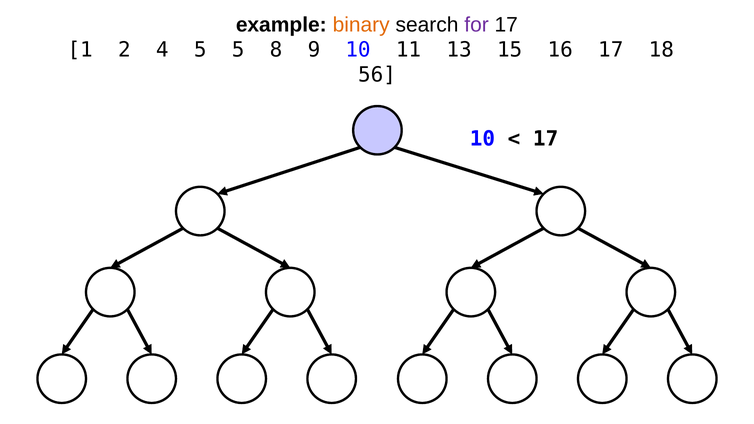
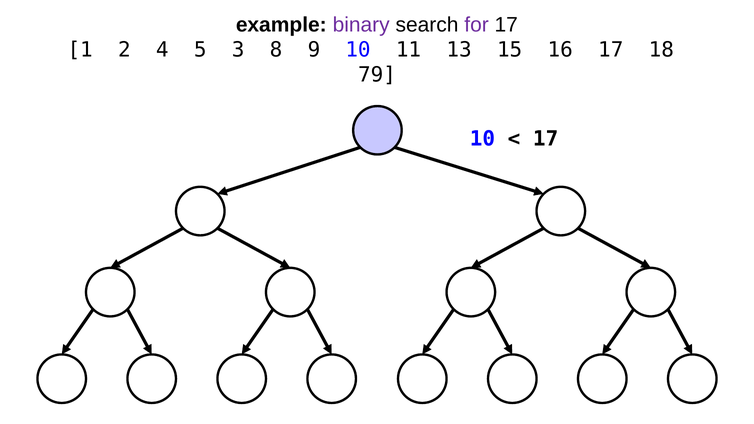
binary colour: orange -> purple
5 5: 5 -> 3
56: 56 -> 79
